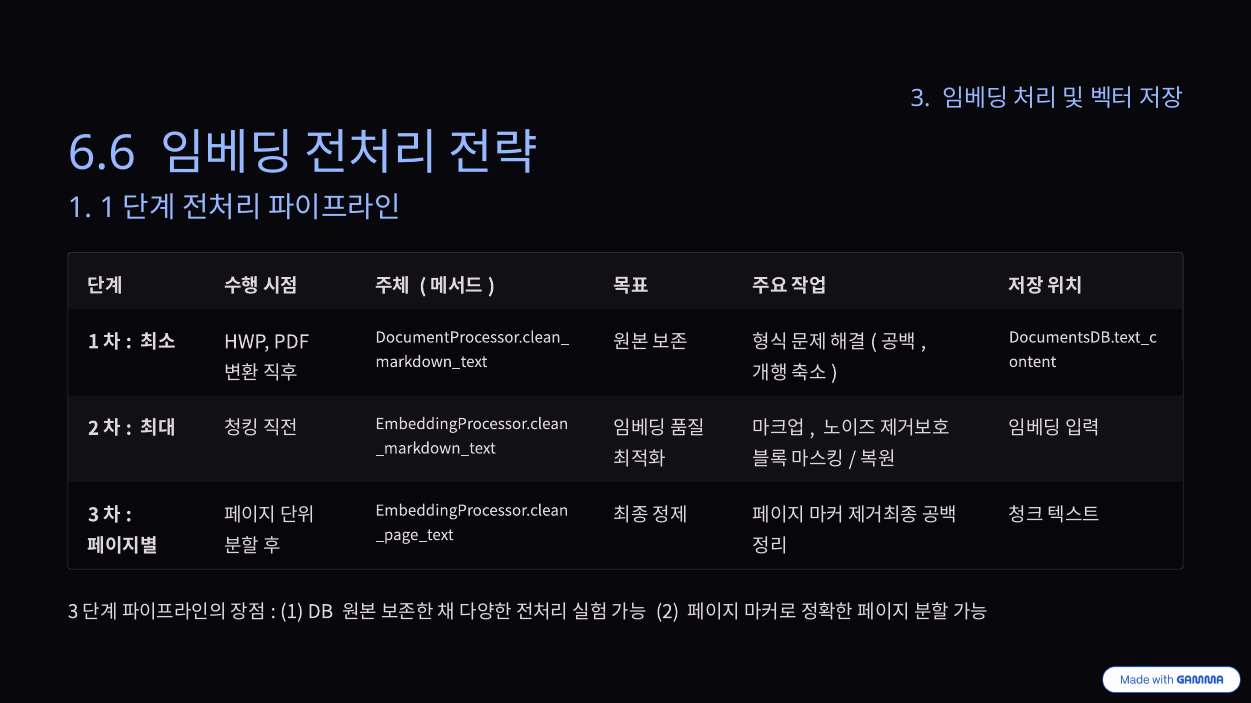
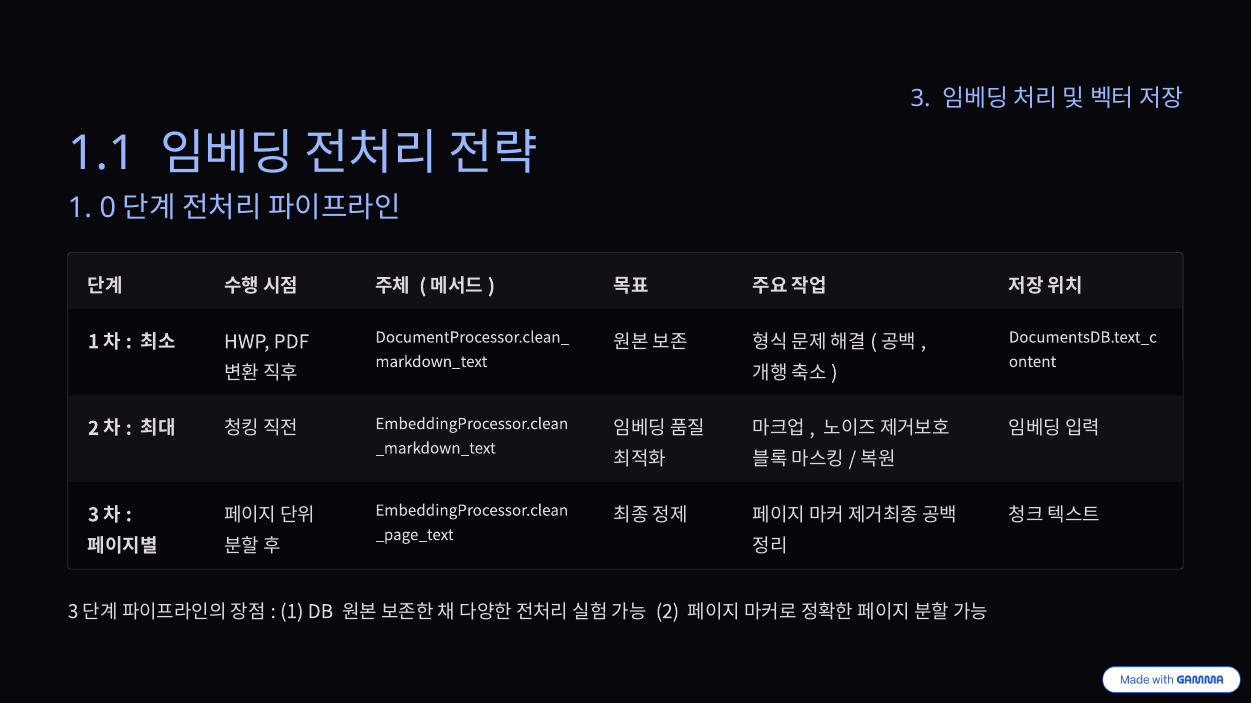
6.6: 6.6 -> 1.1
1 1: 1 -> 0
